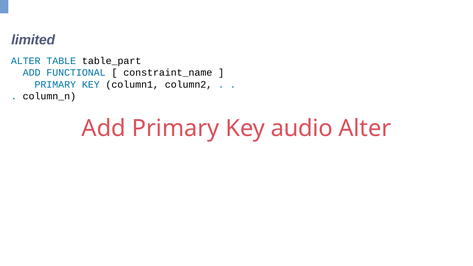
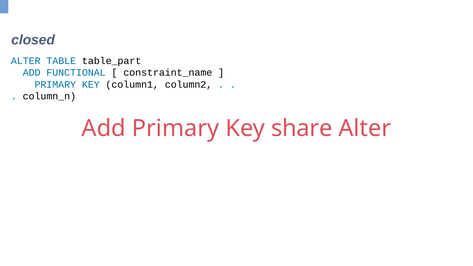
limited: limited -> closed
audio: audio -> share
